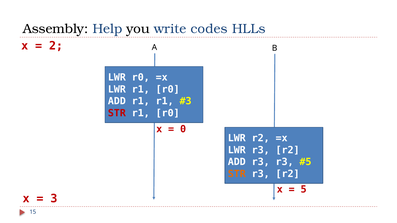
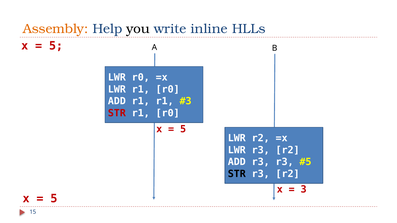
Assembly colour: black -> orange
codes: codes -> inline
2 at (56, 46): 2 -> 5
0 at (183, 129): 0 -> 5
STR at (237, 174) colour: orange -> black
5: 5 -> 3
3 at (54, 199): 3 -> 5
